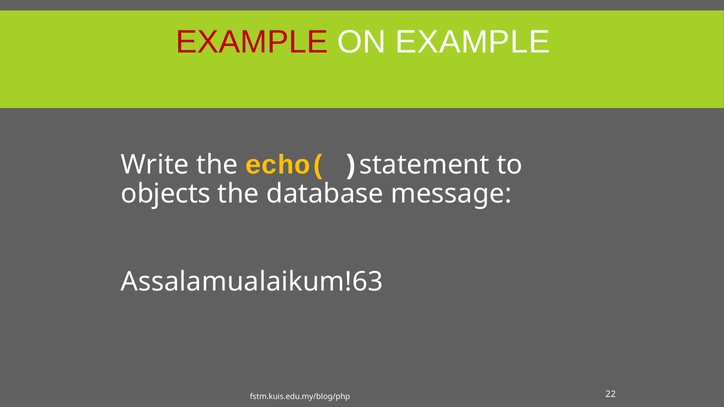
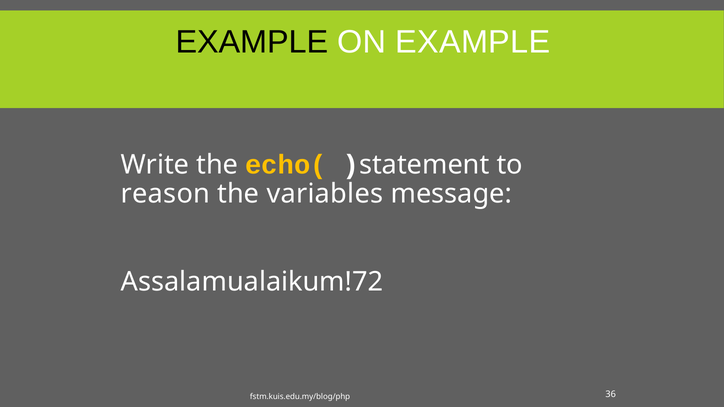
EXAMPLE at (252, 42) colour: red -> black
objects: objects -> reason
database: database -> variables
Assalamualaikum!63: Assalamualaikum!63 -> Assalamualaikum!72
22: 22 -> 36
